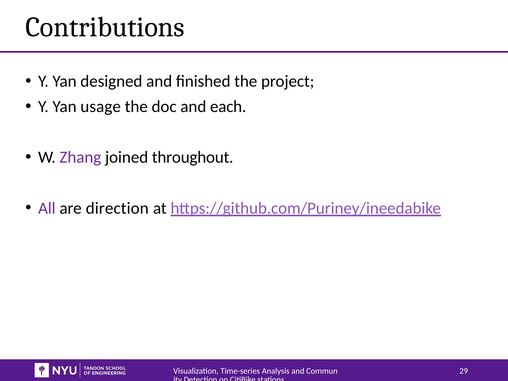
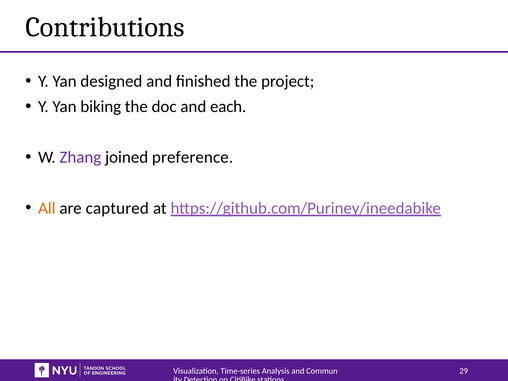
usage: usage -> biking
throughout: throughout -> preference
All colour: purple -> orange
direction: direction -> captured
